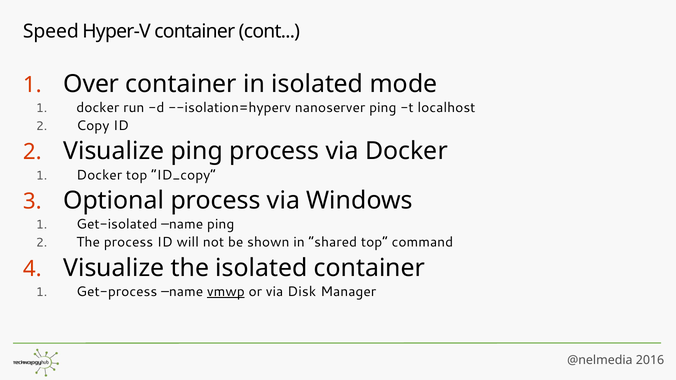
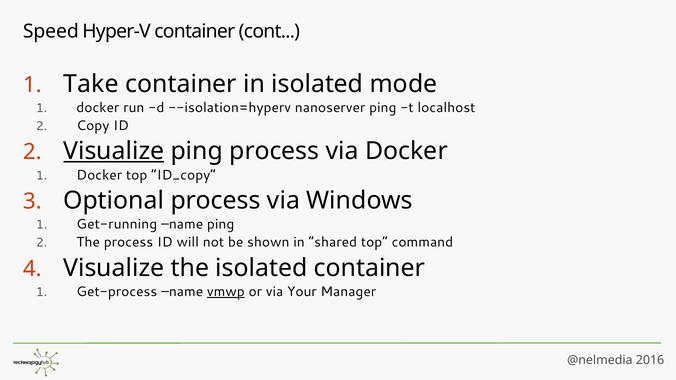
Over: Over -> Take
Visualize at (114, 151) underline: none -> present
Get-isolated: Get-isolated -> Get-running
Disk: Disk -> Your
